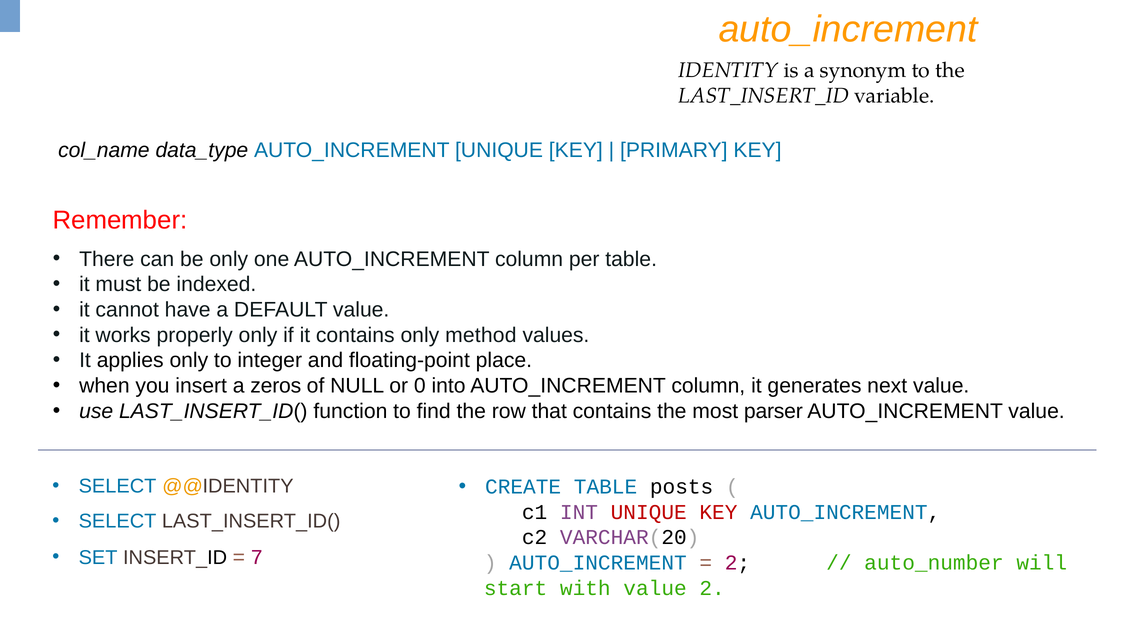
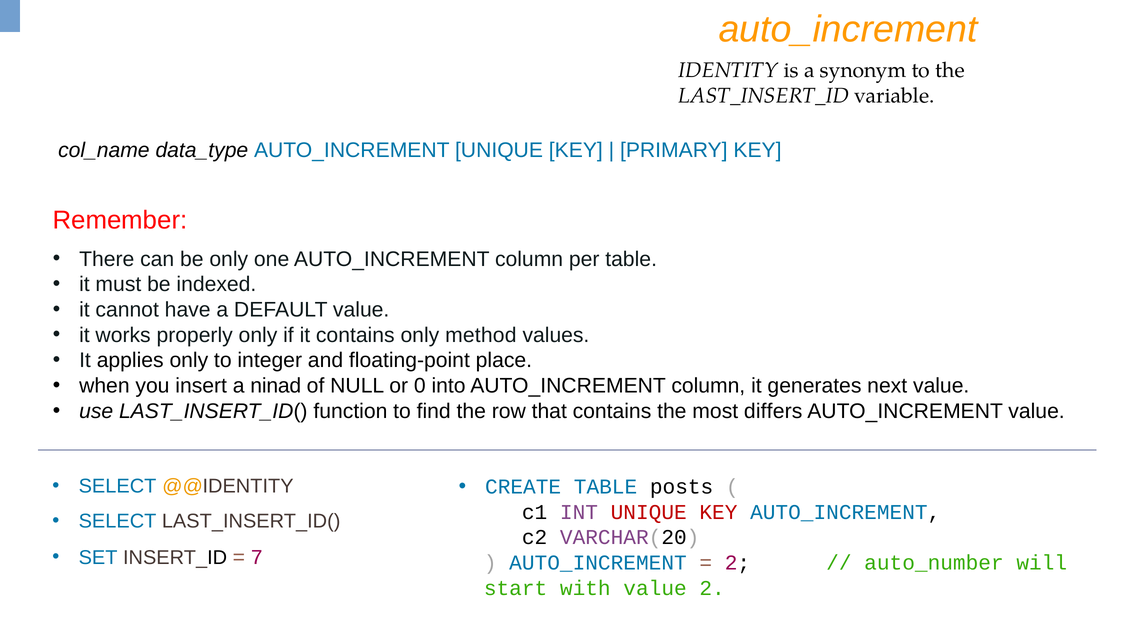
zeros: zeros -> ninad
parser: parser -> differs
